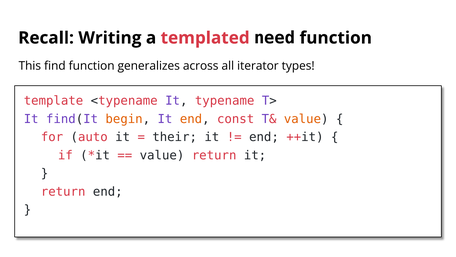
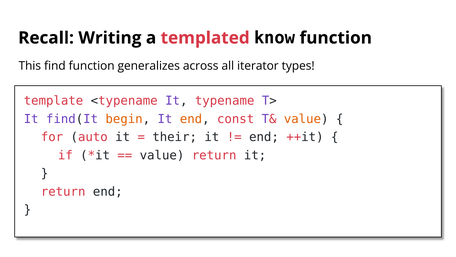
need: need -> know
